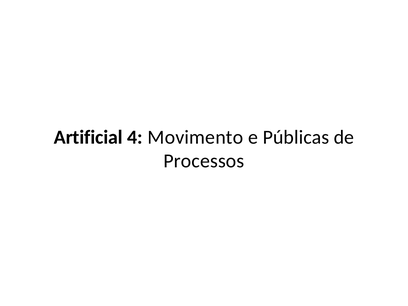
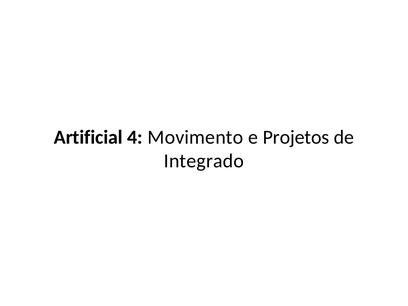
Públicas: Públicas -> Projetos
Processos: Processos -> Integrado
